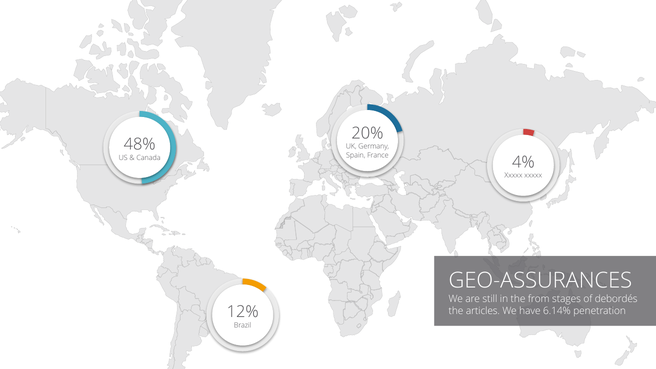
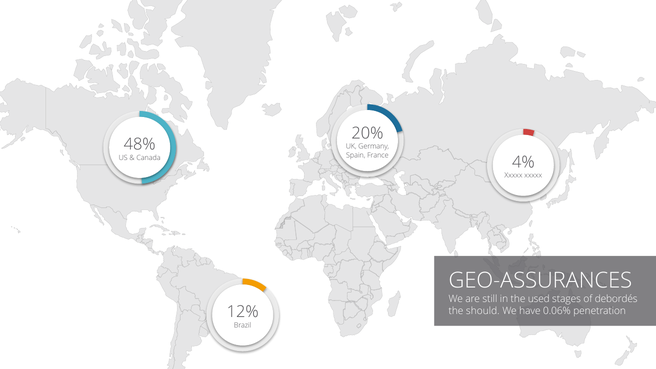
from: from -> used
articles: articles -> should
6.14%: 6.14% -> 0.06%
